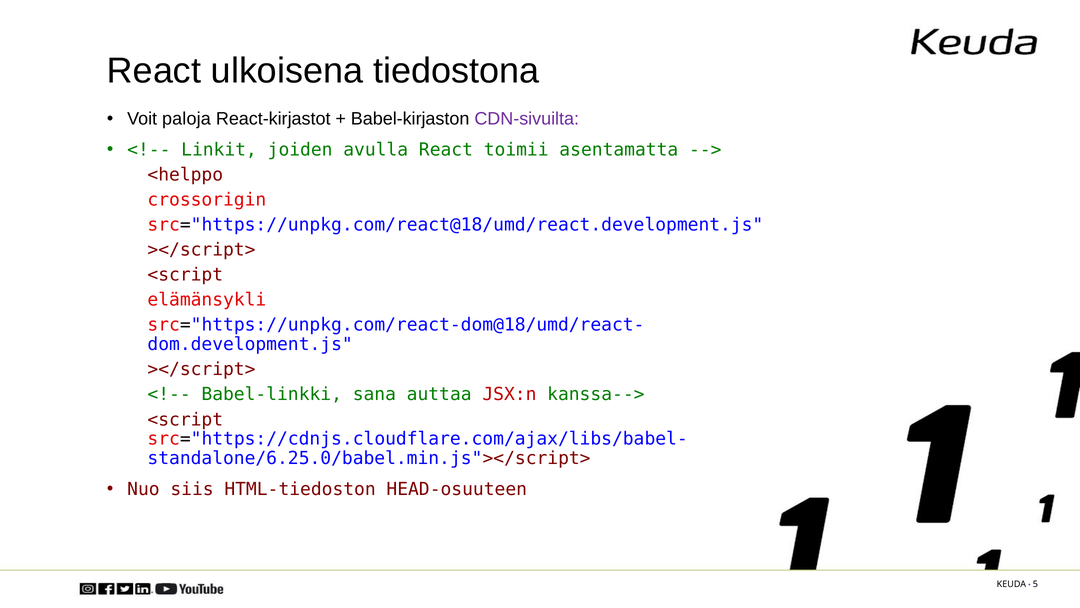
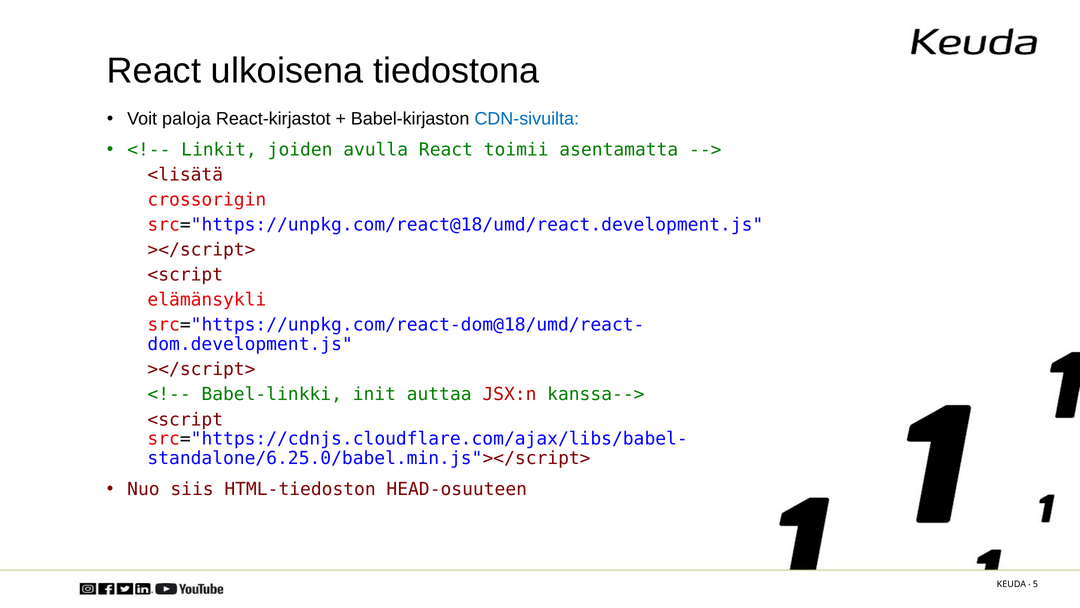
CDN-sivuilta colour: purple -> blue
<helppo: <helppo -> <lisätä
sana: sana -> init
